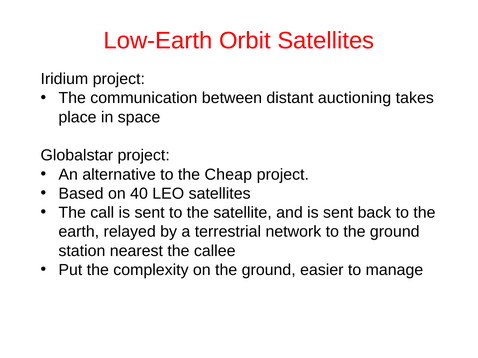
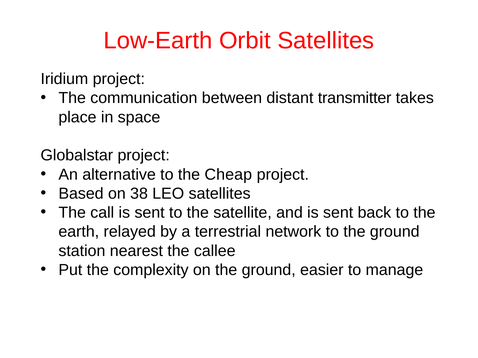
auctioning: auctioning -> transmitter
40: 40 -> 38
